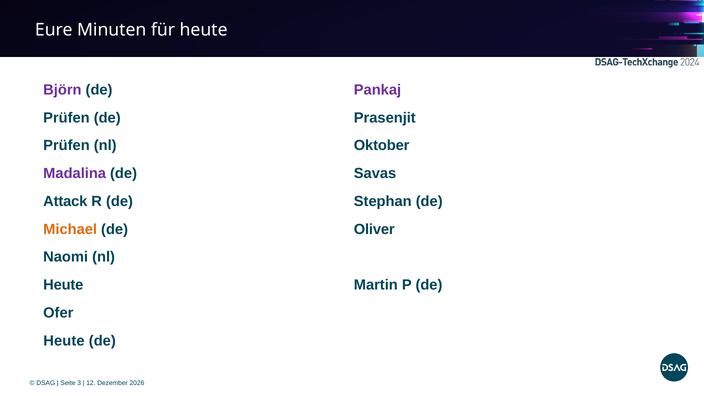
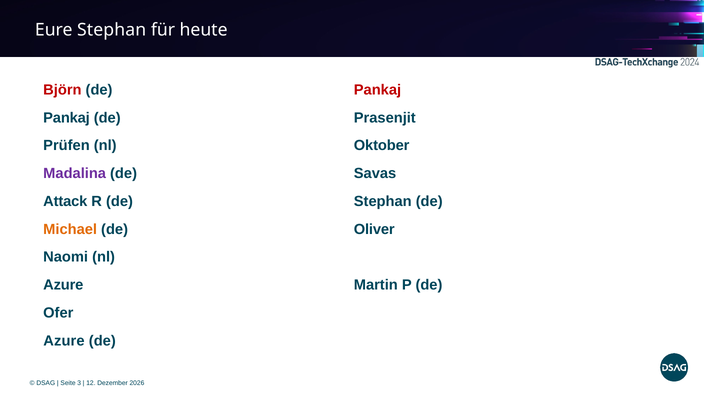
Eure Minuten: Minuten -> Stephan
Björn colour: purple -> red
Pankaj at (377, 90) colour: purple -> red
Prüfen at (66, 118): Prüfen -> Pankaj
Heute at (63, 285): Heute -> Azure
Heute at (64, 341): Heute -> Azure
